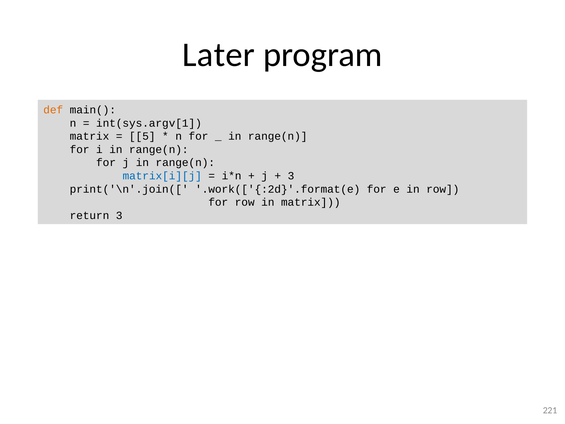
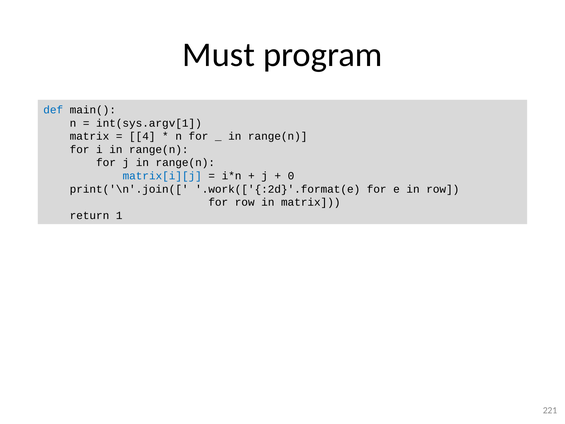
Later: Later -> Must
def colour: orange -> blue
5: 5 -> 4
3 at (291, 176): 3 -> 0
return 3: 3 -> 1
